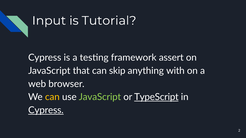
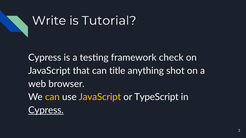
Input: Input -> Write
assert: assert -> check
skip: skip -> title
with: with -> shot
JavaScript at (100, 97) colour: light green -> yellow
TypeScript underline: present -> none
